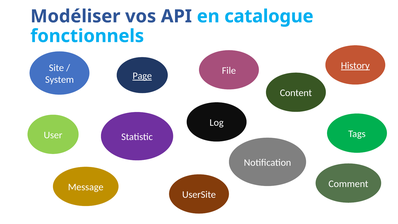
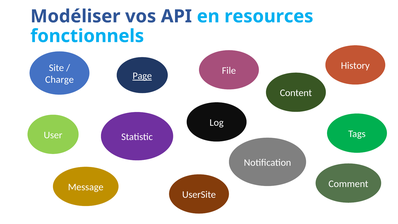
catalogue: catalogue -> resources
History underline: present -> none
System: System -> Charge
